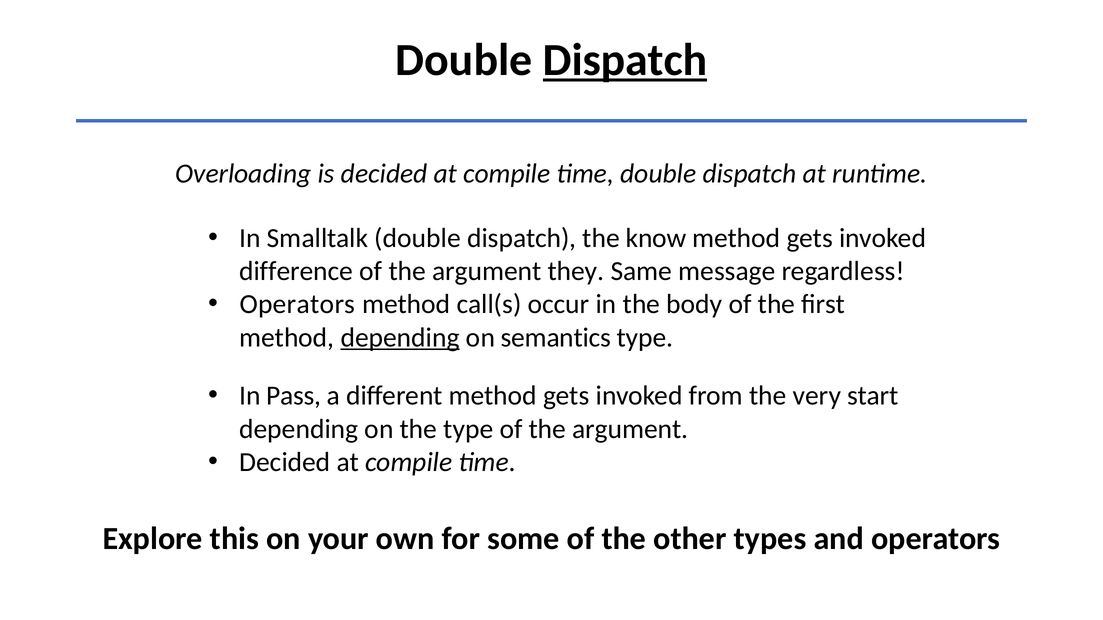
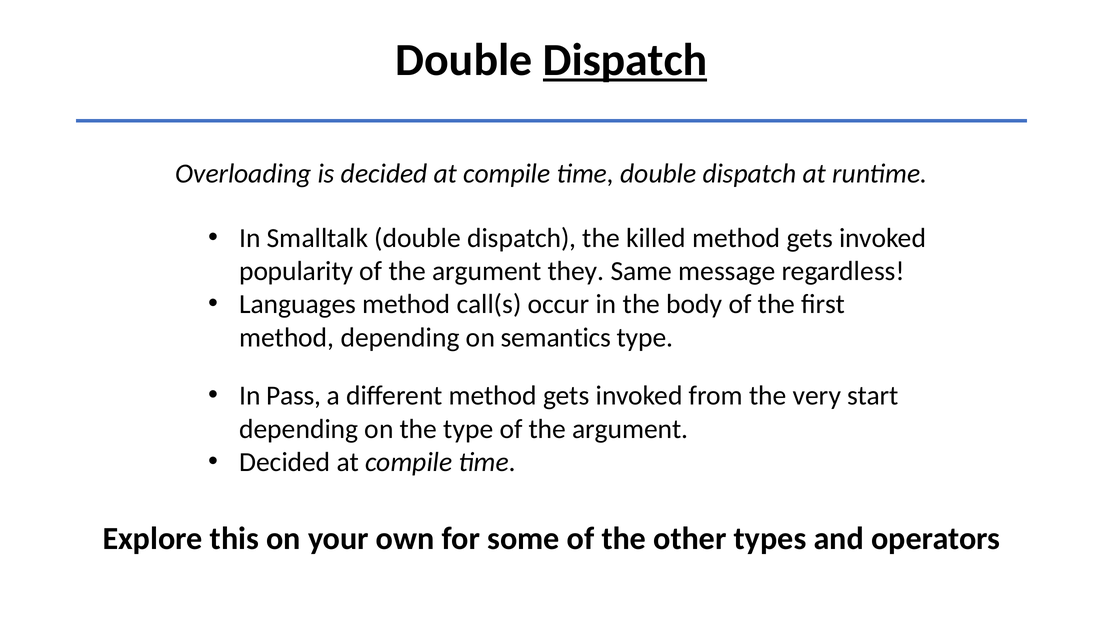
know: know -> killed
difference: difference -> popularity
Operators at (297, 305): Operators -> Languages
depending at (400, 338) underline: present -> none
